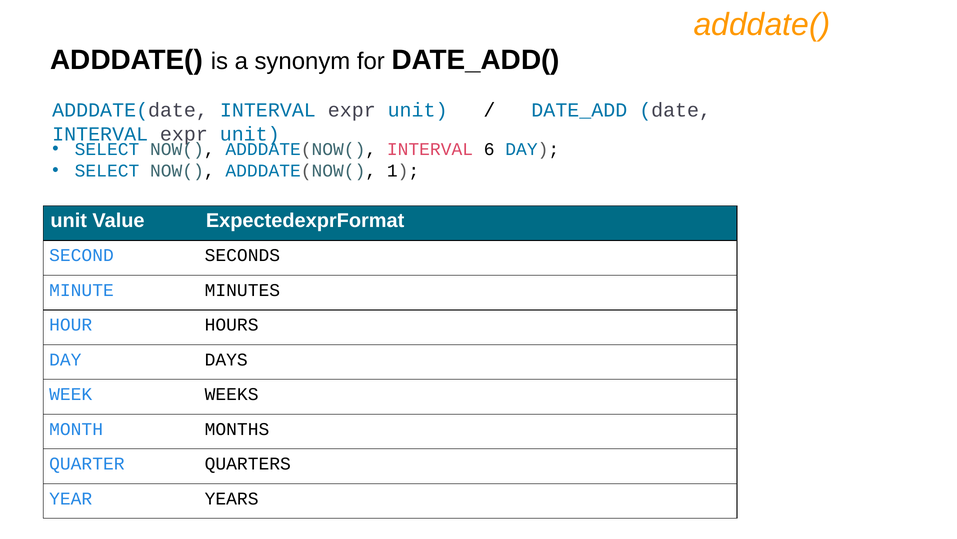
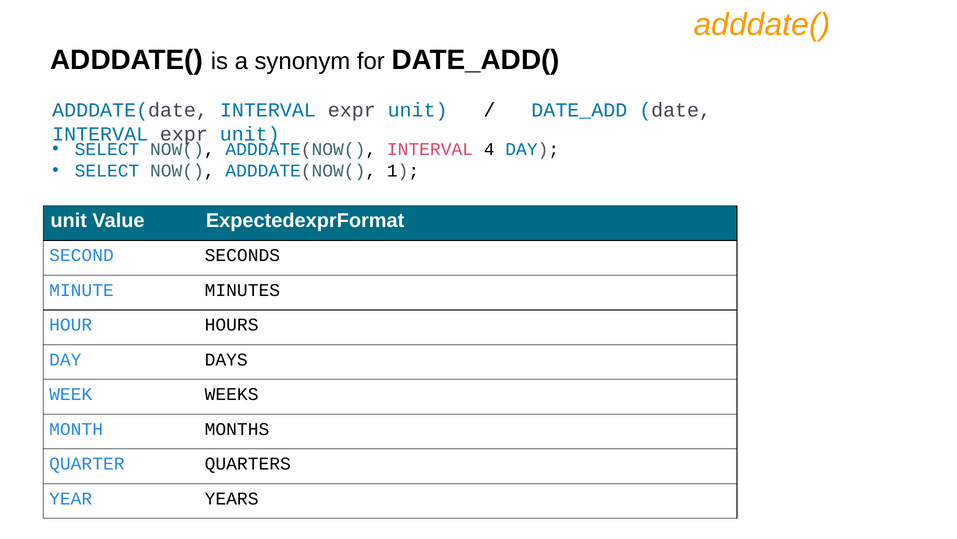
6: 6 -> 4
